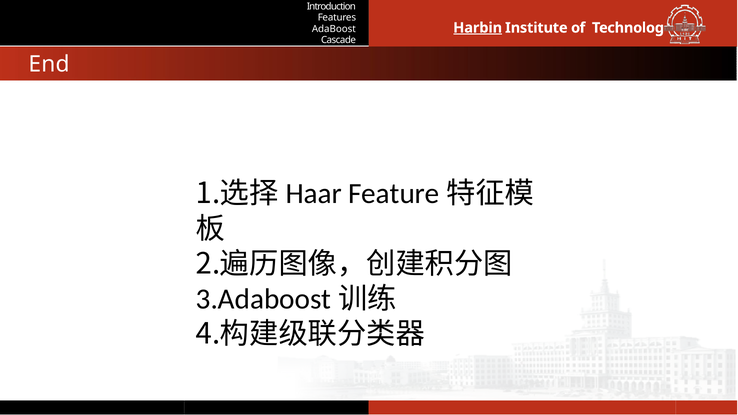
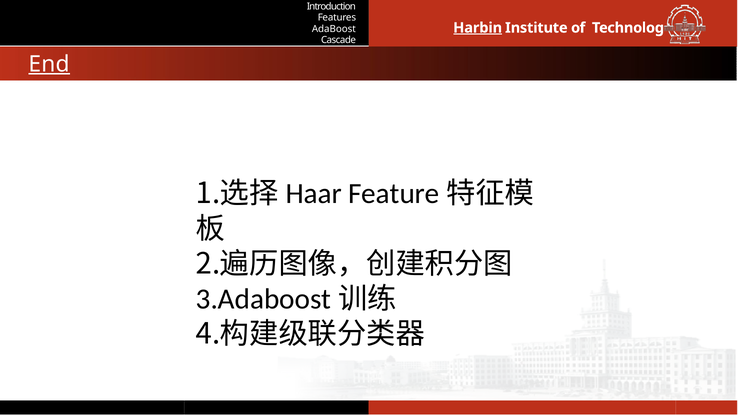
End underline: none -> present
